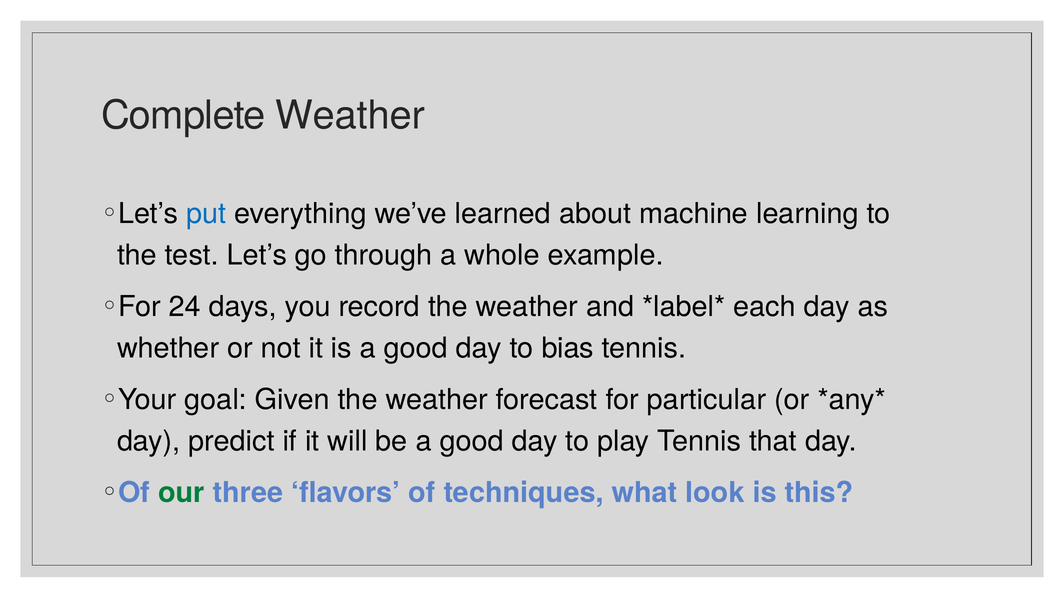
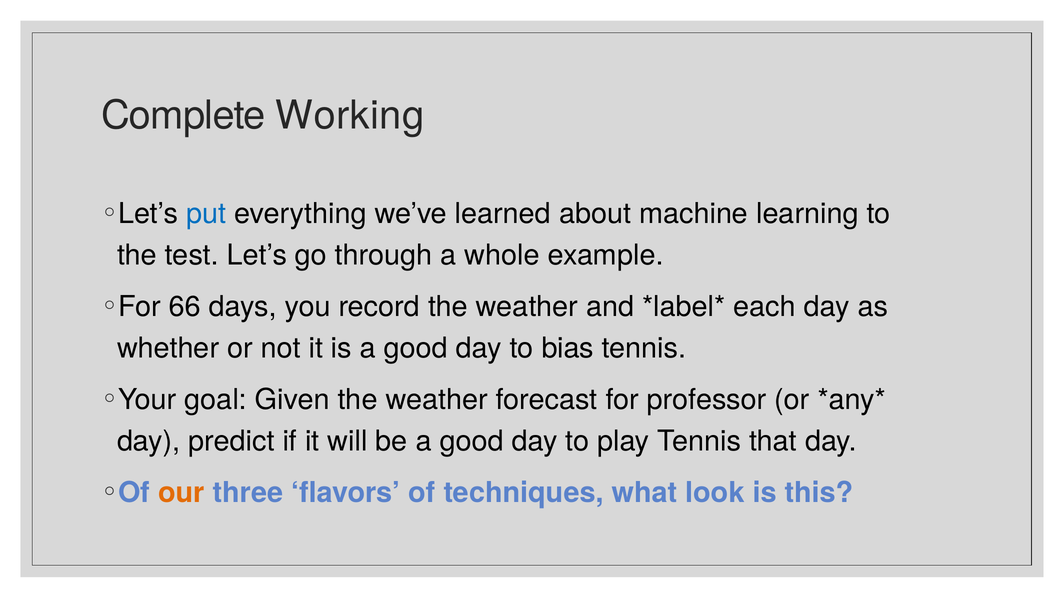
Complete Weather: Weather -> Working
24: 24 -> 66
particular: particular -> professor
our colour: green -> orange
